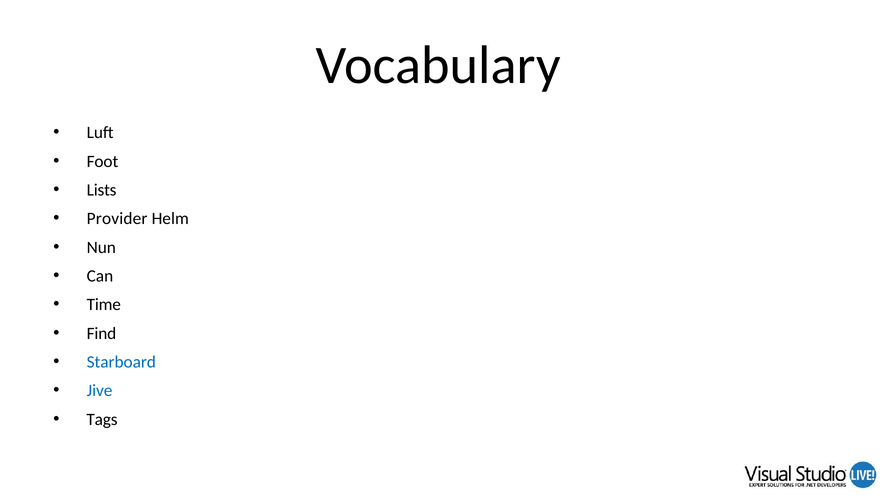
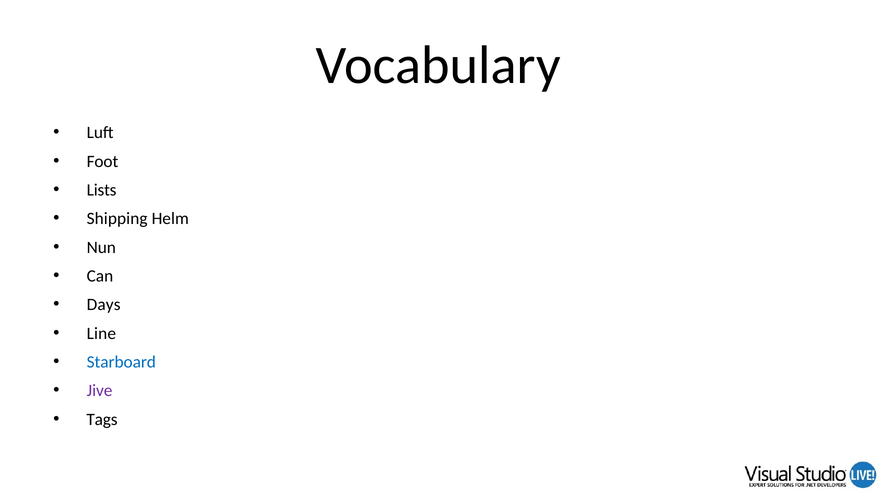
Provider: Provider -> Shipping
Time: Time -> Days
Find: Find -> Line
Jive colour: blue -> purple
